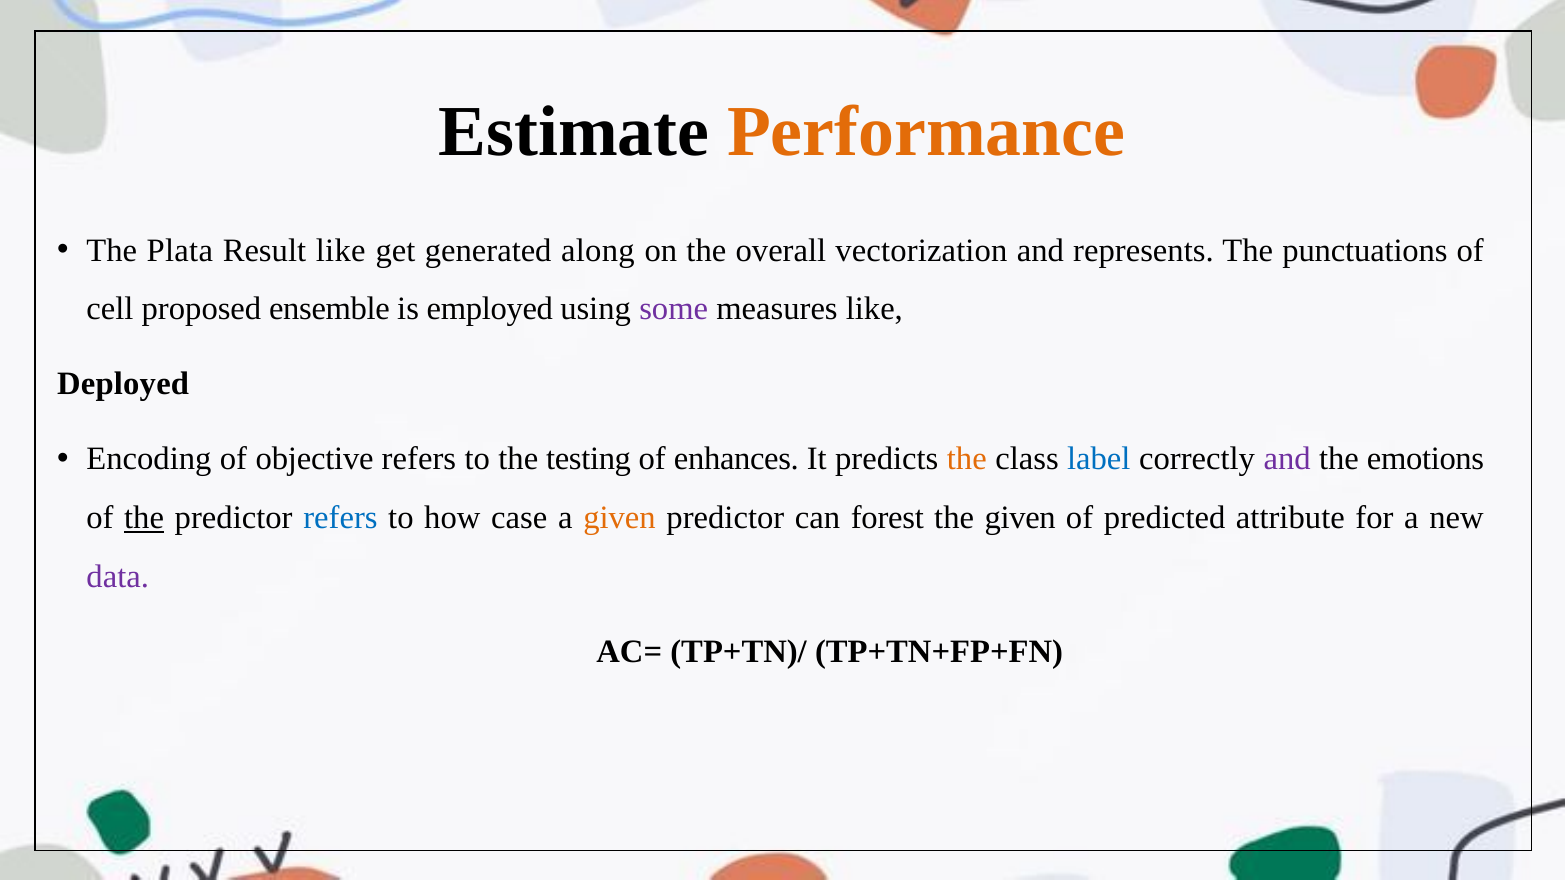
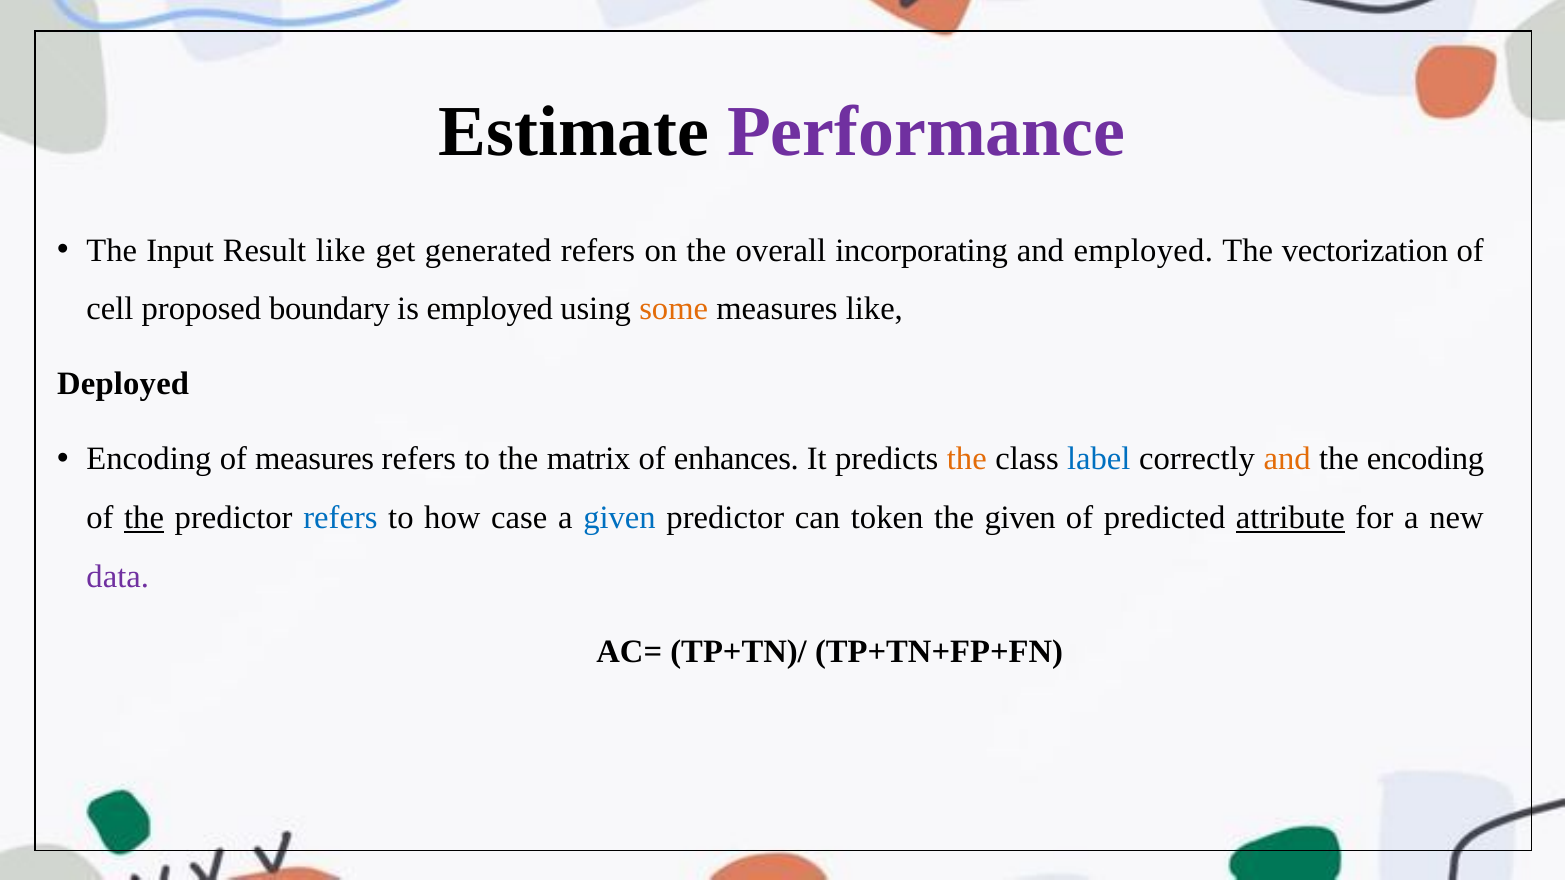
Performance colour: orange -> purple
Plata: Plata -> Input
generated along: along -> refers
vectorization: vectorization -> incorporating
and represents: represents -> employed
punctuations: punctuations -> vectorization
ensemble: ensemble -> boundary
some colour: purple -> orange
of objective: objective -> measures
testing: testing -> matrix
and at (1287, 459) colour: purple -> orange
the emotions: emotions -> encoding
given at (620, 518) colour: orange -> blue
forest: forest -> token
attribute underline: none -> present
